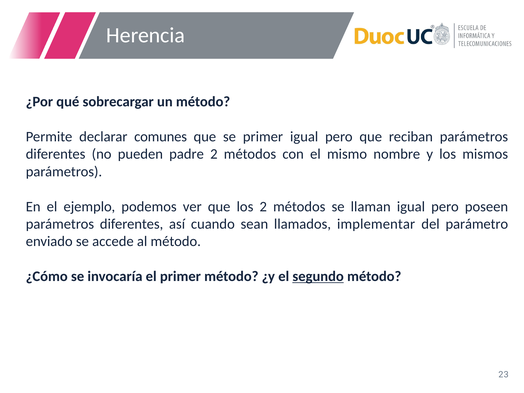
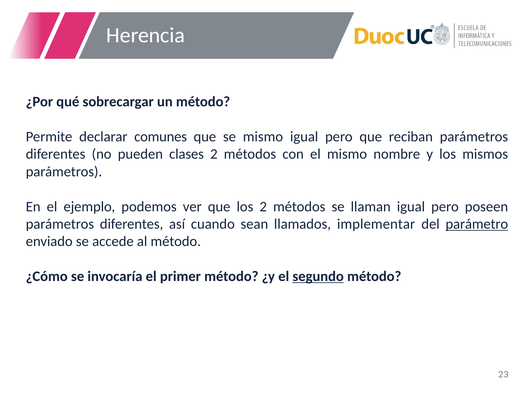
se primer: primer -> mismo
padre: padre -> clases
parámetro underline: none -> present
